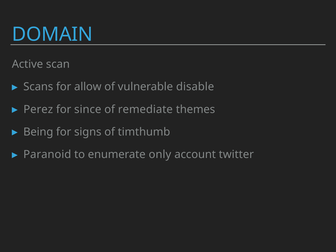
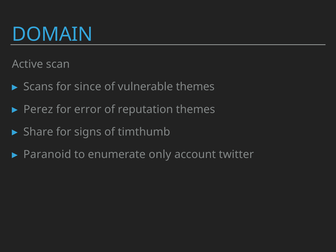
allow: allow -> since
vulnerable disable: disable -> themes
since: since -> error
remediate: remediate -> reputation
Being: Being -> Share
